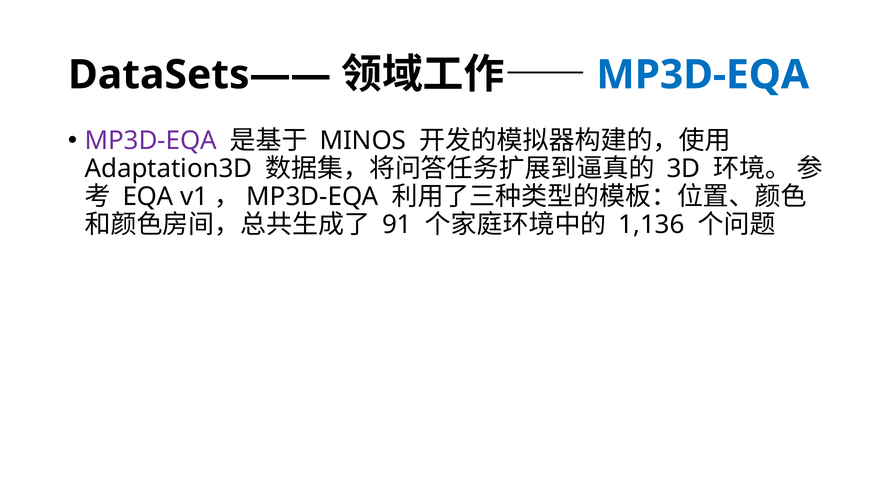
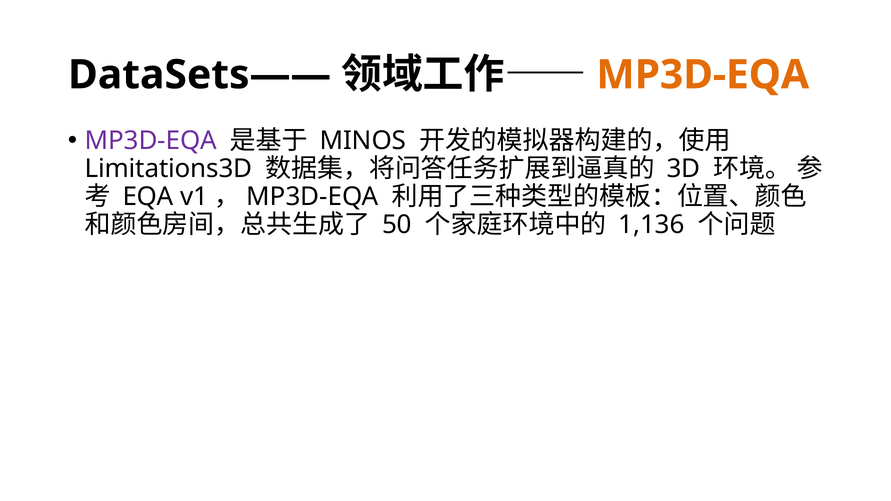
MP3D-EQA at (703, 75) colour: blue -> orange
Adaptation3D: Adaptation3D -> Limitations3D
91: 91 -> 50
